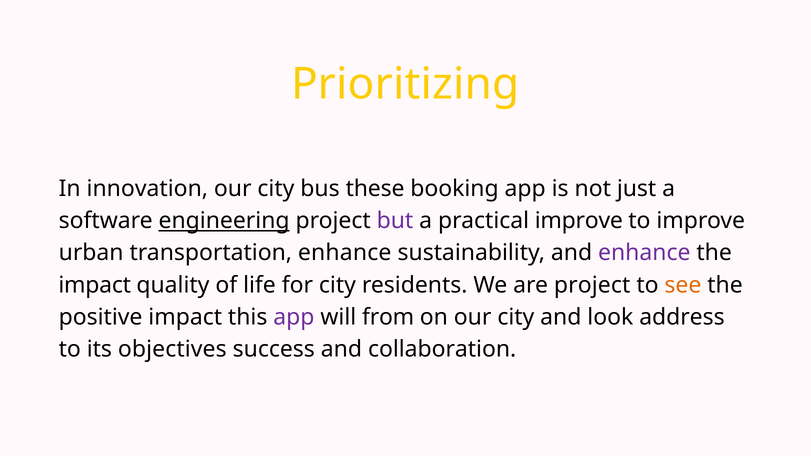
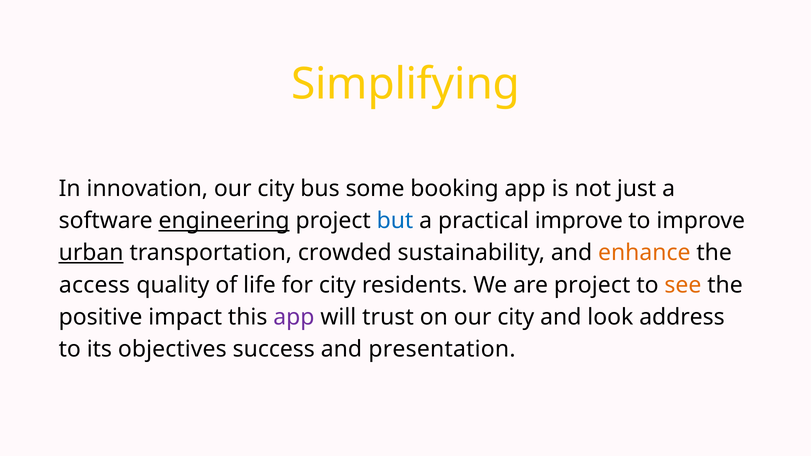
Prioritizing: Prioritizing -> Simplifying
these: these -> some
but colour: purple -> blue
urban underline: none -> present
transportation enhance: enhance -> crowded
enhance at (644, 253) colour: purple -> orange
impact at (95, 285): impact -> access
from: from -> trust
collaboration: collaboration -> presentation
